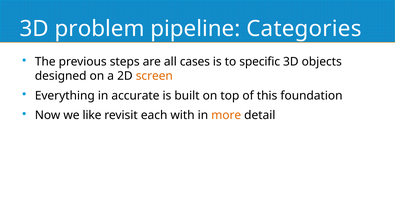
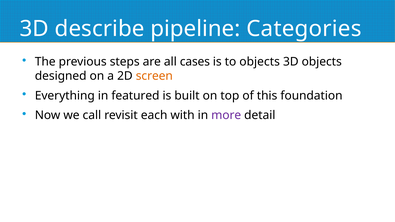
problem: problem -> describe
to specific: specific -> objects
accurate: accurate -> featured
like: like -> call
more colour: orange -> purple
